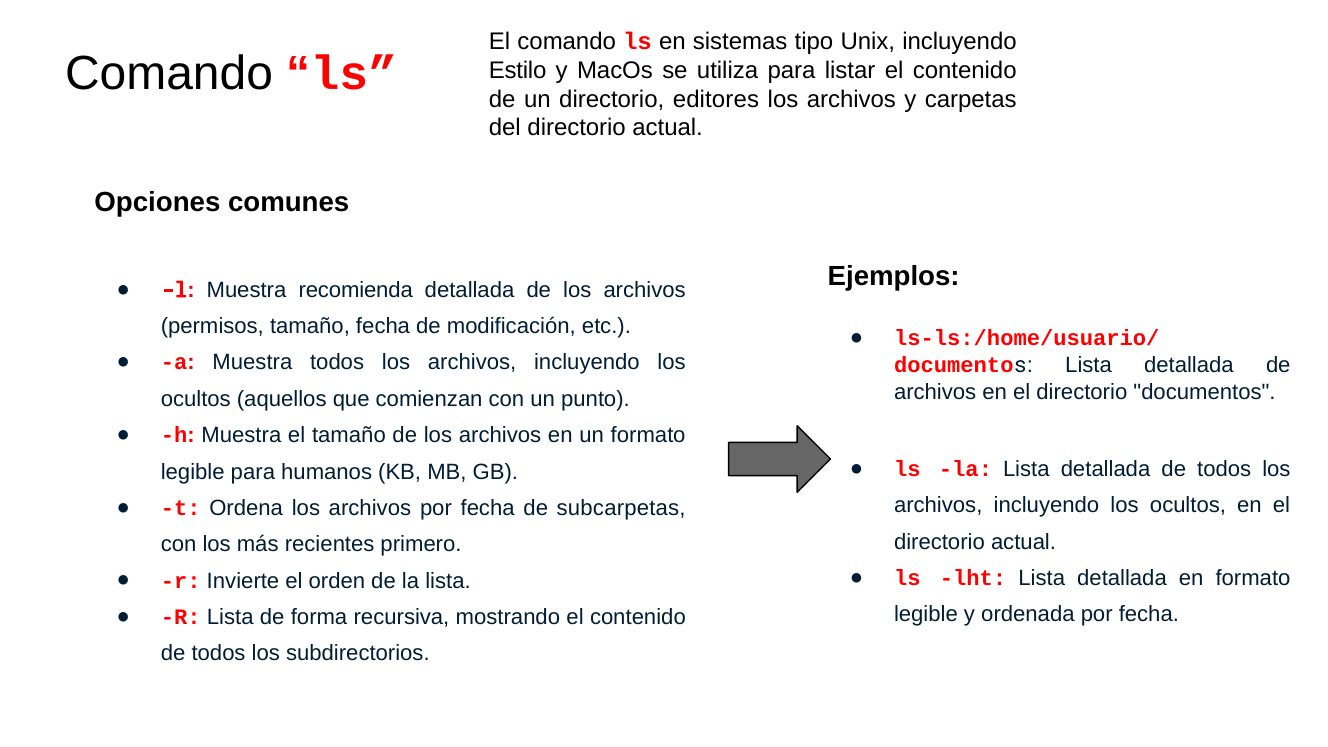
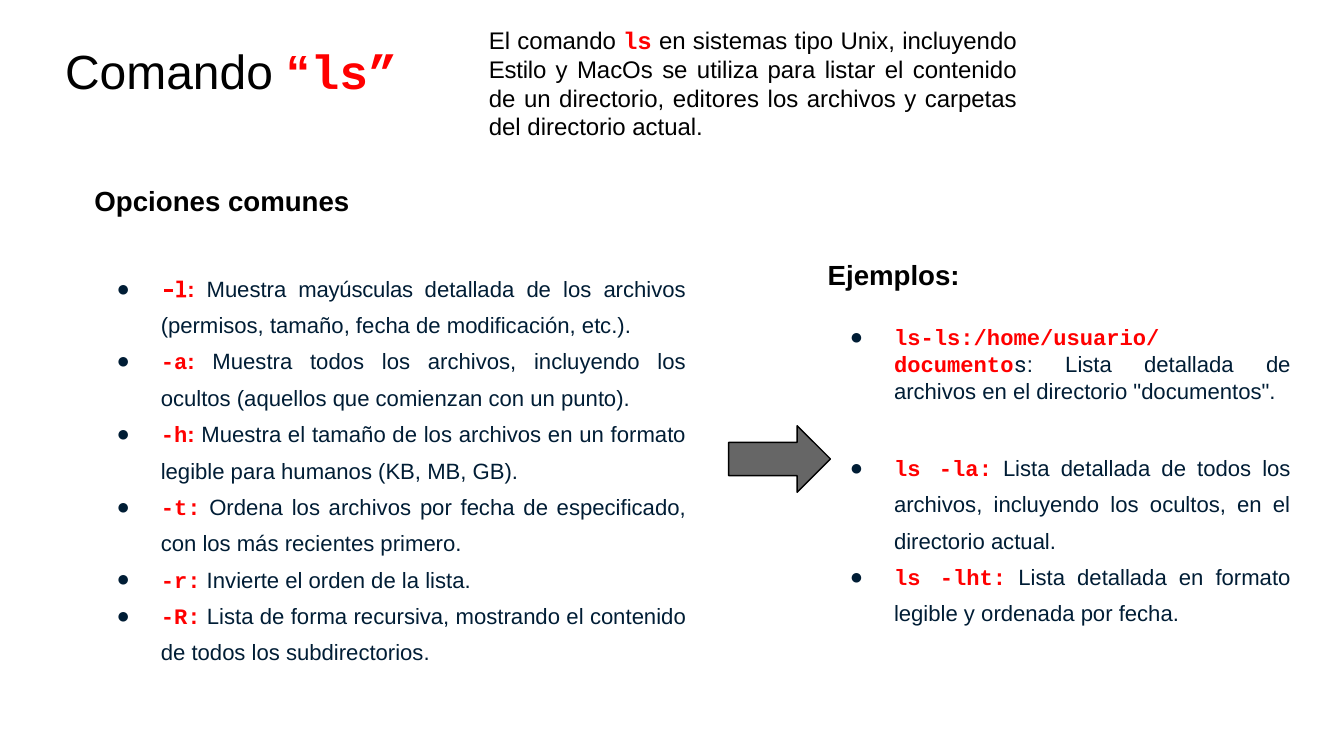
recomienda: recomienda -> mayúsculas
subcarpetas: subcarpetas -> especificado
